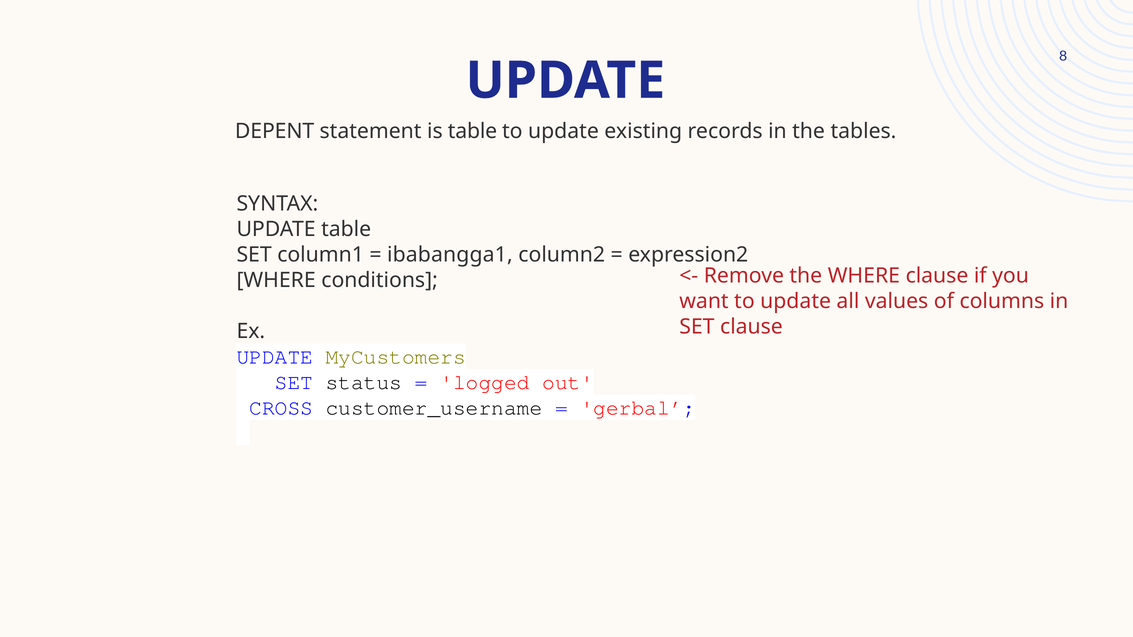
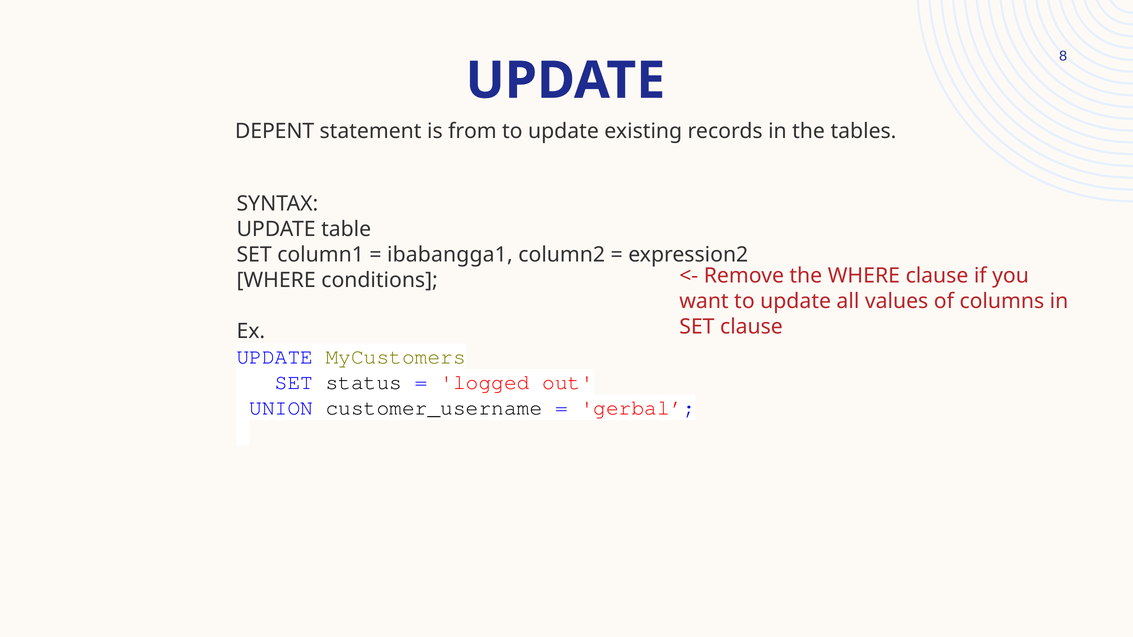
is table: table -> from
CROSS: CROSS -> UNION
